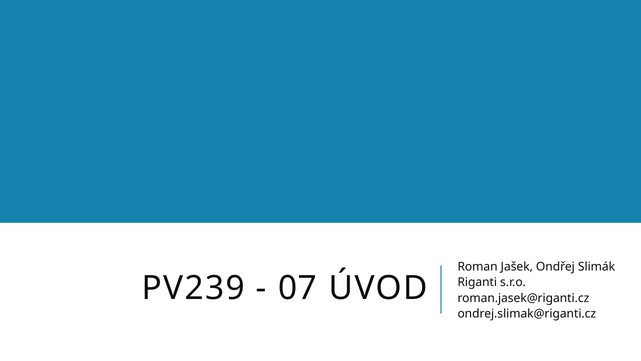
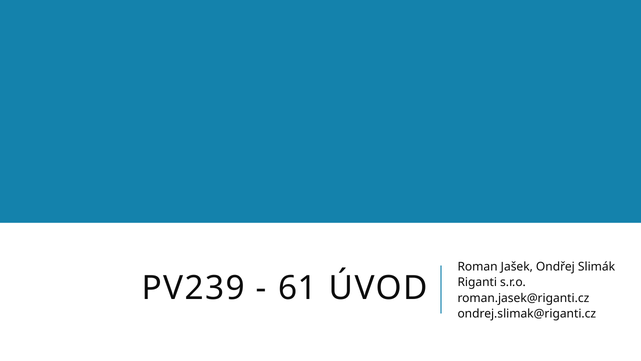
07: 07 -> 61
